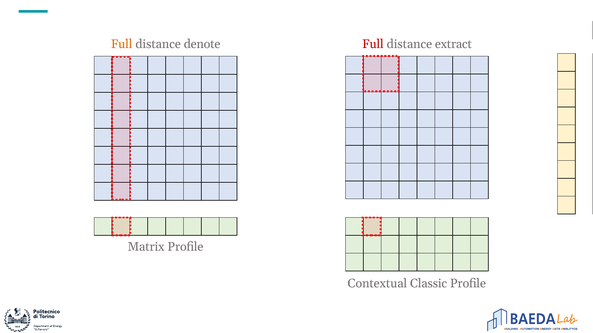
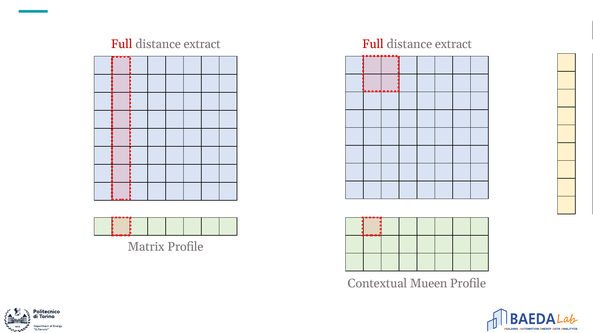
Full at (122, 44) colour: orange -> red
denote at (202, 44): denote -> extract
Classic: Classic -> Mueen
